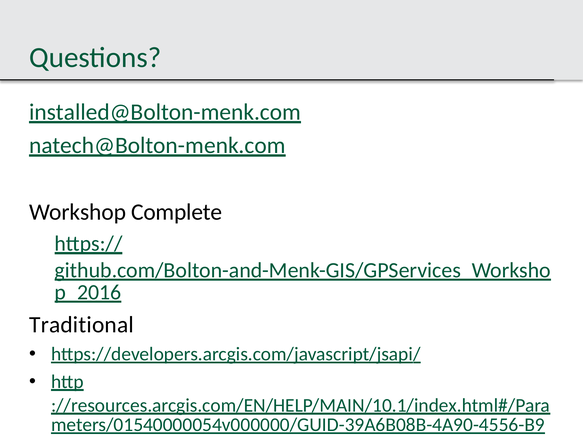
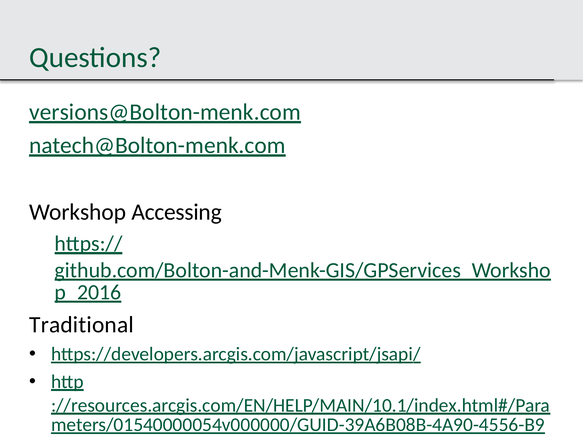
installed@Bolton-menk.com: installed@Bolton-menk.com -> versions@Bolton-menk.com
Complete: Complete -> Accessing
